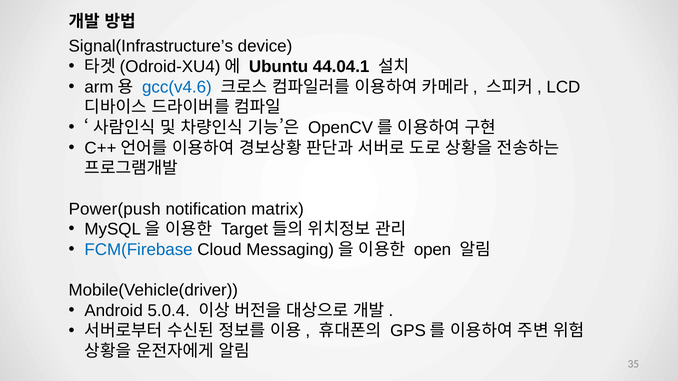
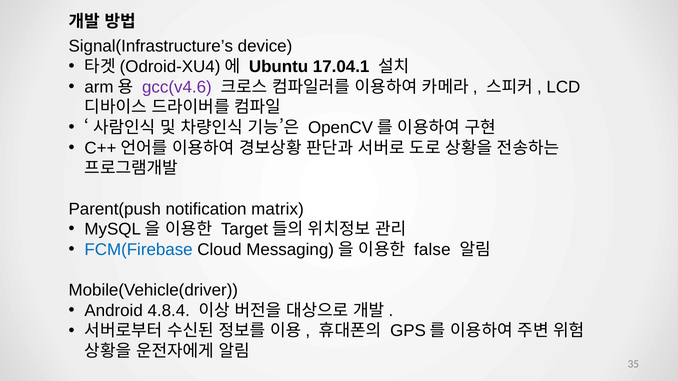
44.04.1: 44.04.1 -> 17.04.1
gcc(v4.6 colour: blue -> purple
Power(push: Power(push -> Parent(push
open: open -> false
5.0.4: 5.0.4 -> 4.8.4
